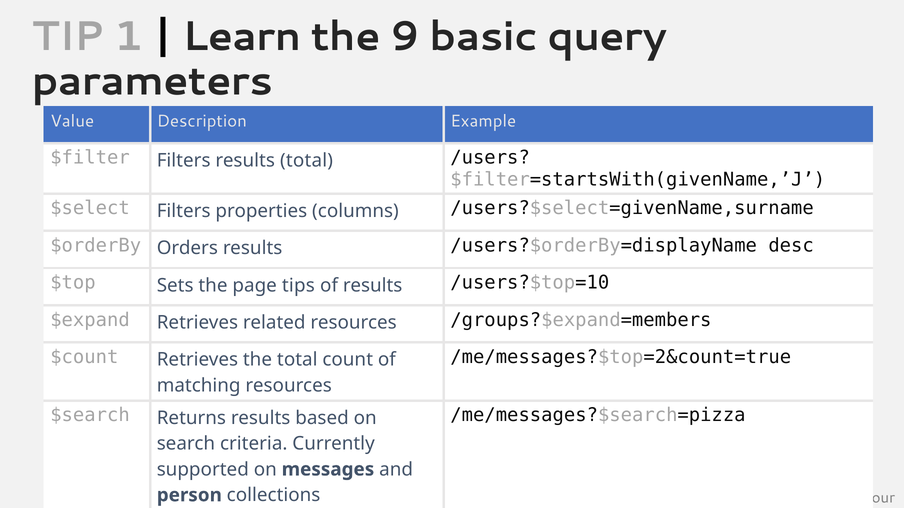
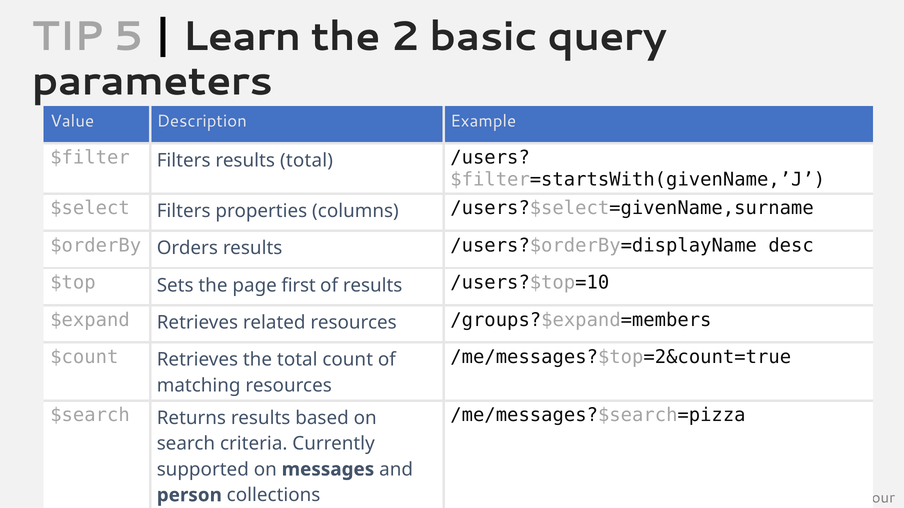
1: 1 -> 5
9: 9 -> 2
tips: tips -> first
